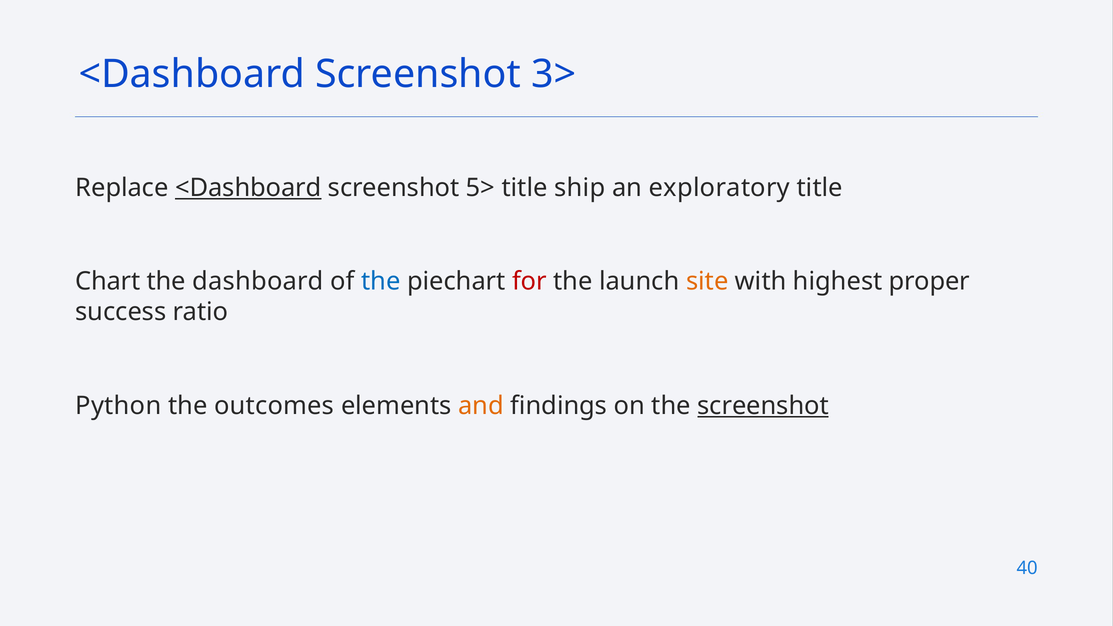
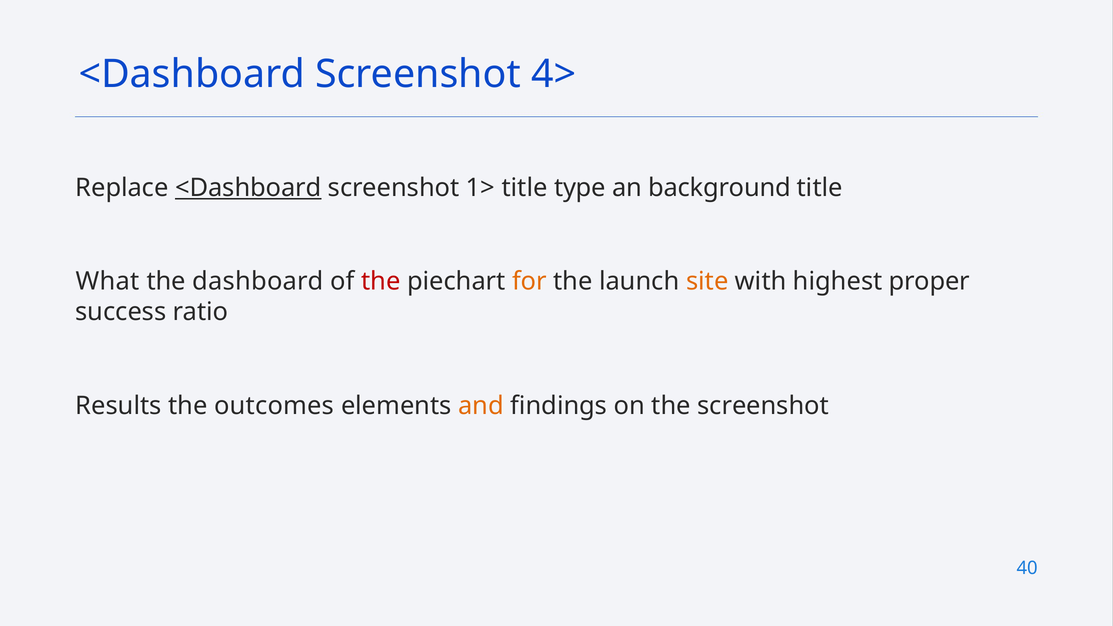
3>: 3> -> 4>
5>: 5> -> 1>
ship: ship -> type
exploratory: exploratory -> background
Chart: Chart -> What
the at (381, 281) colour: blue -> red
for colour: red -> orange
Python: Python -> Results
screenshot at (763, 406) underline: present -> none
